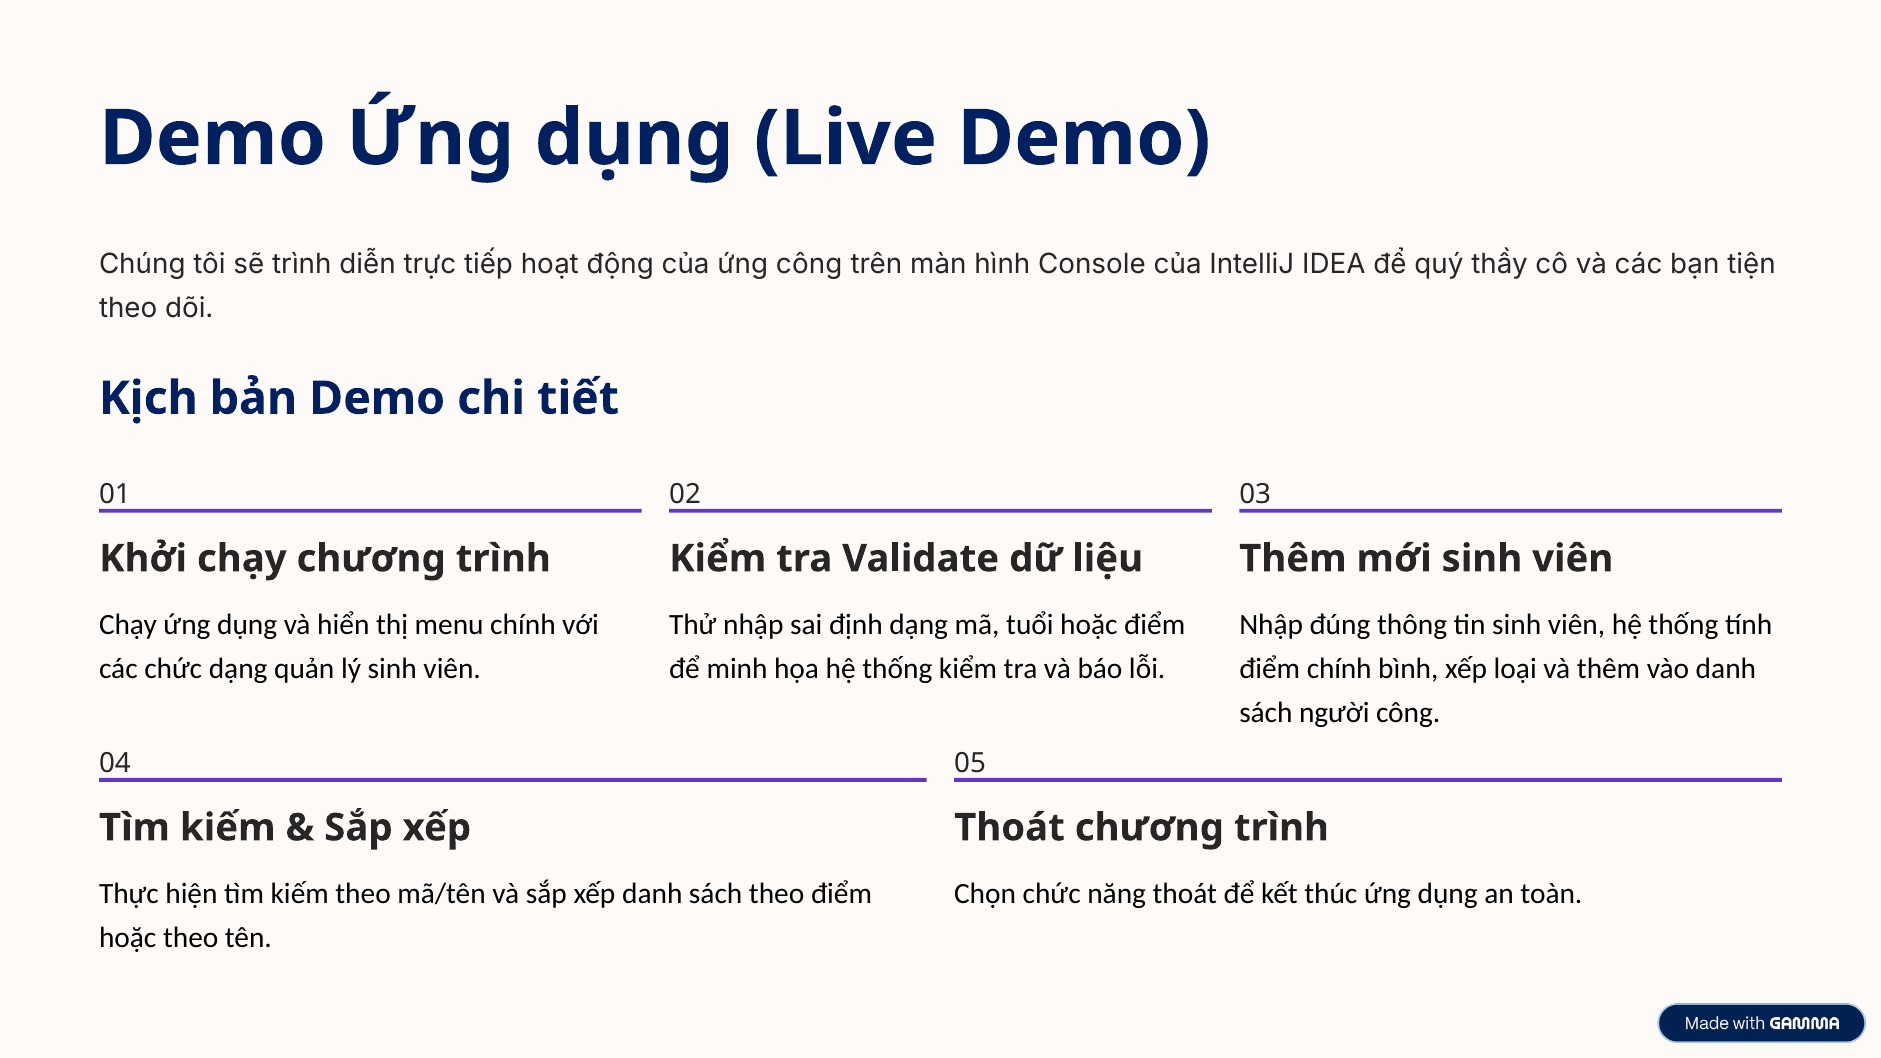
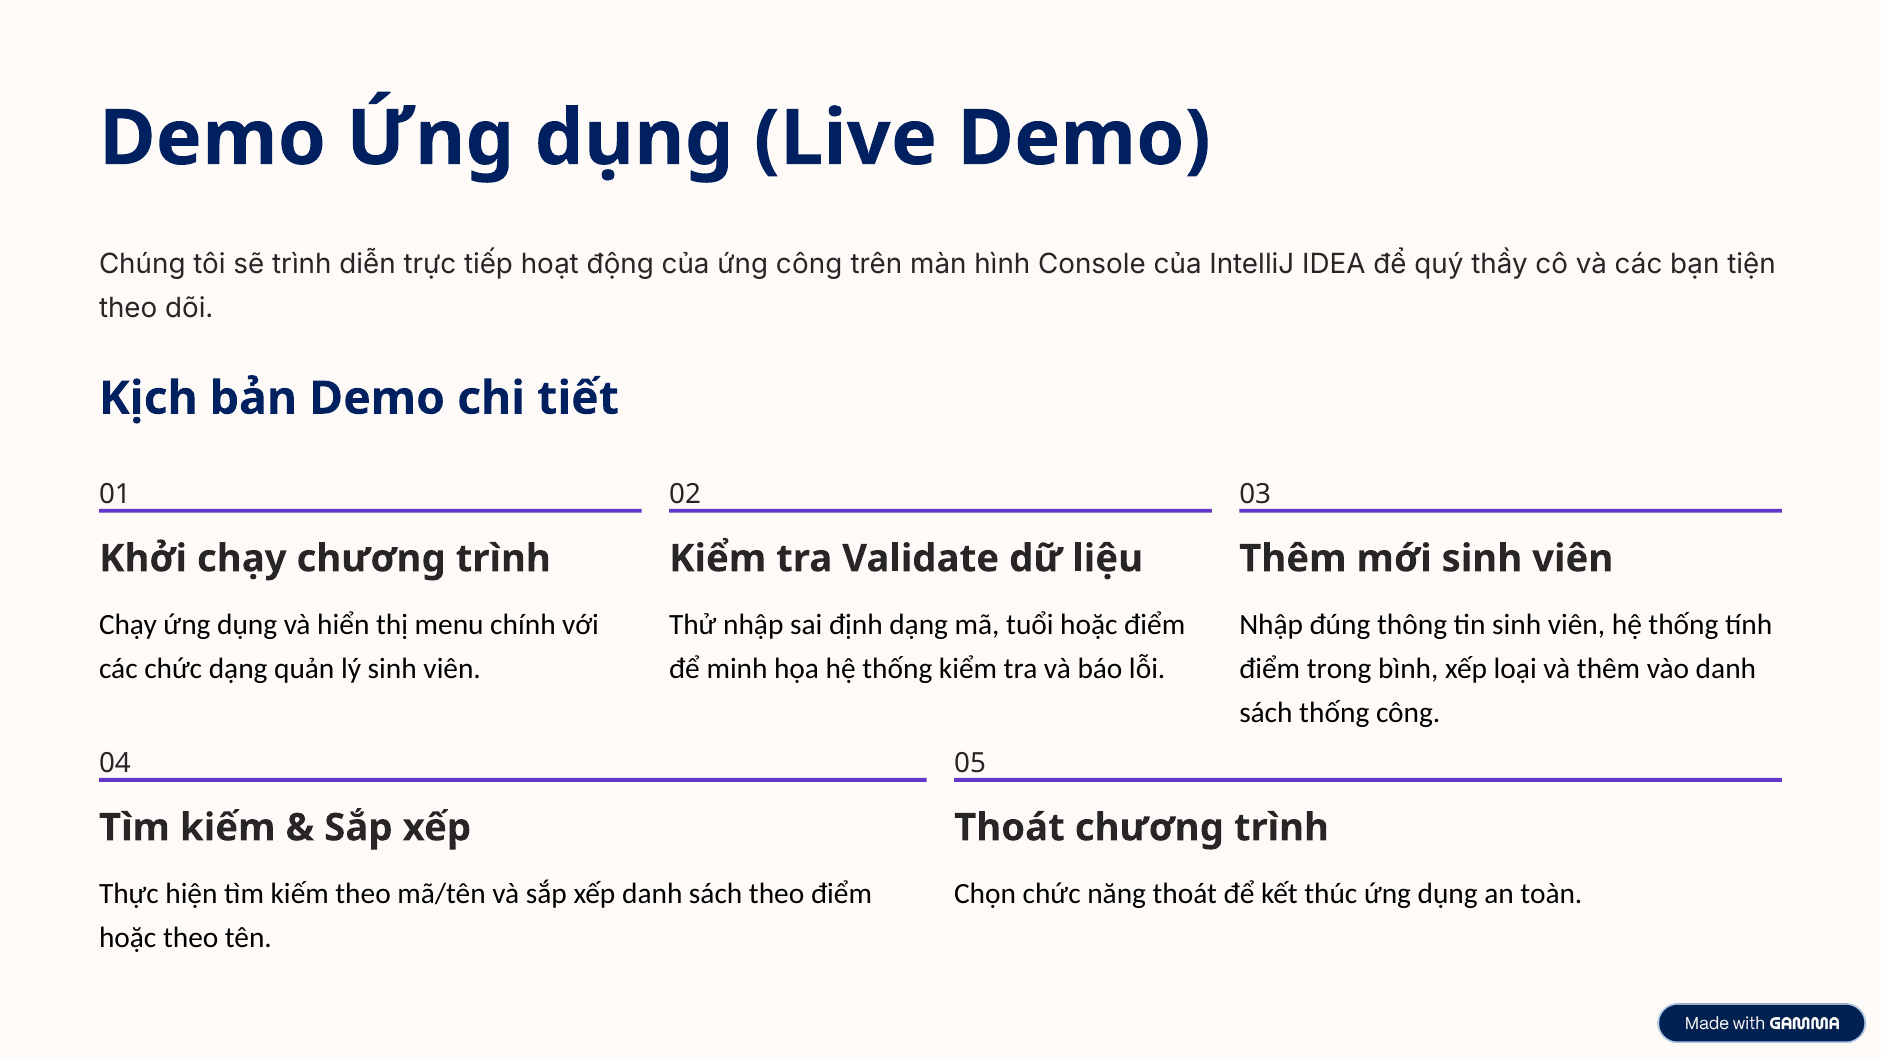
điểm chính: chính -> trong
sách người: người -> thống
